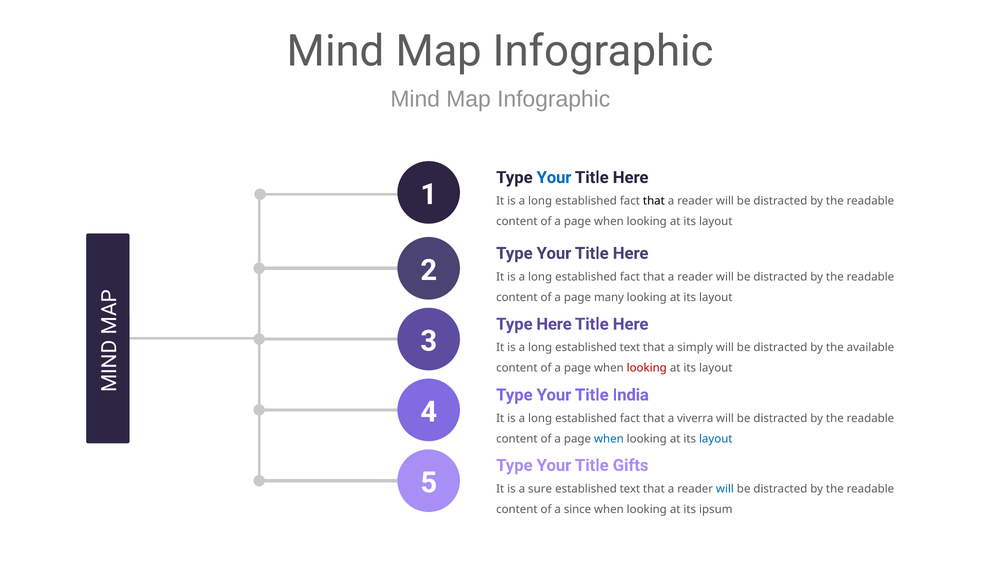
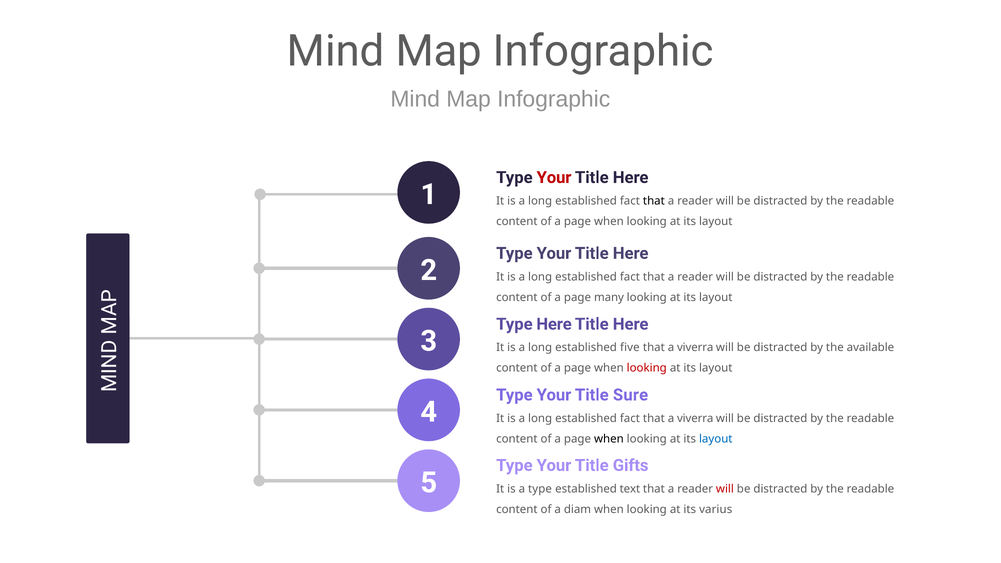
Your at (554, 178) colour: blue -> red
long established text: text -> five
simply at (695, 348): simply -> viverra
India: India -> Sure
when at (609, 439) colour: blue -> black
a sure: sure -> type
will at (725, 489) colour: blue -> red
since: since -> diam
ipsum: ipsum -> varius
